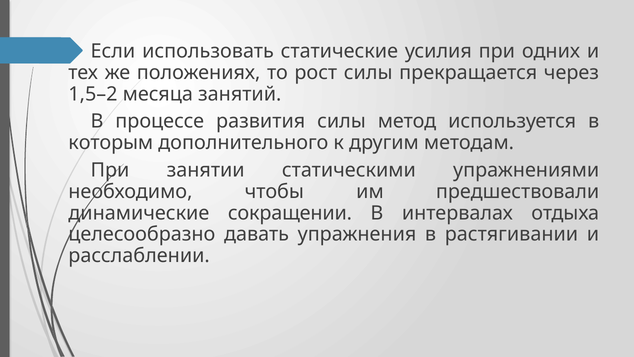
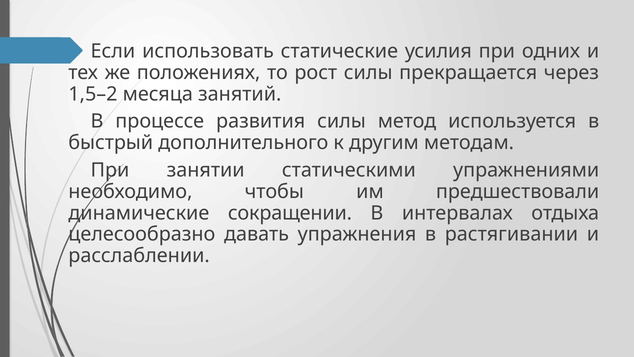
которым: которым -> быстрый
